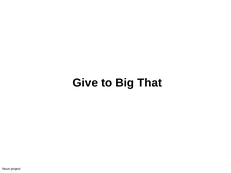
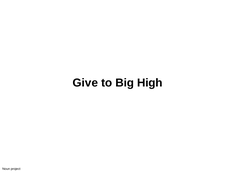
That: That -> High
